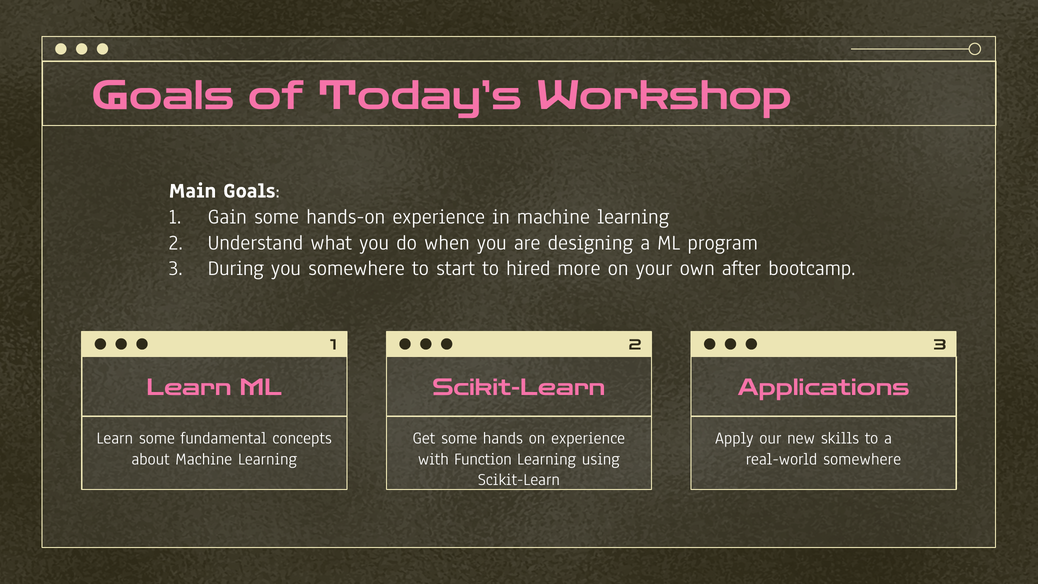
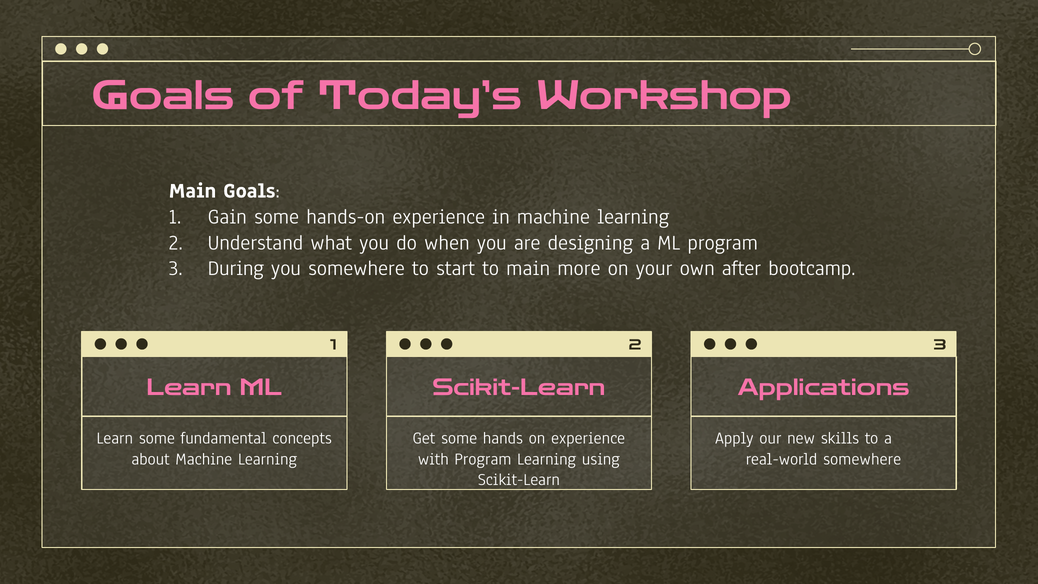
to hired: hired -> main
with Function: Function -> Program
